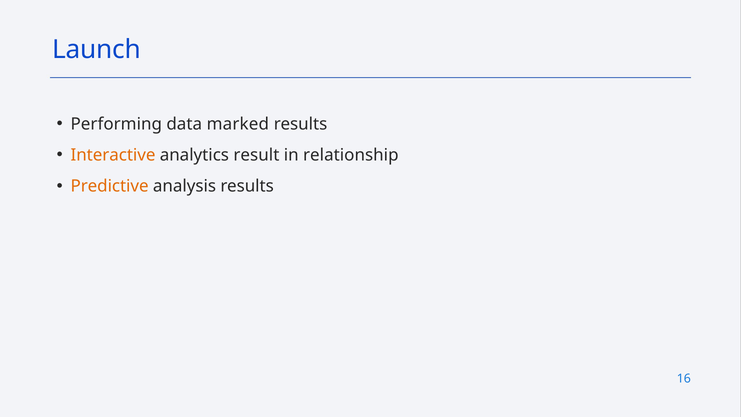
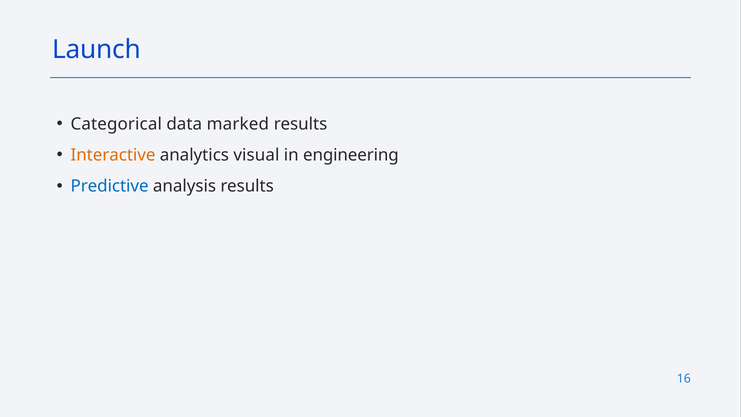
Performing: Performing -> Categorical
result: result -> visual
relationship: relationship -> engineering
Predictive colour: orange -> blue
